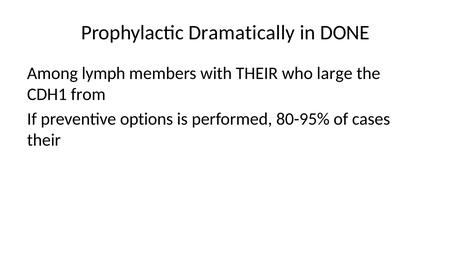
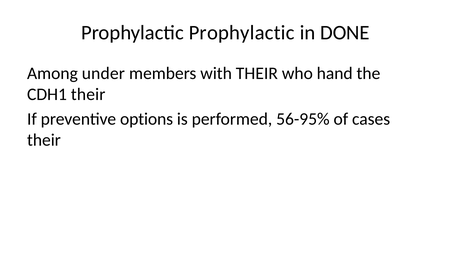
Prophylactic Dramatically: Dramatically -> Prophylactic
lymph: lymph -> under
large: large -> hand
CDH1 from: from -> their
80-95%: 80-95% -> 56-95%
